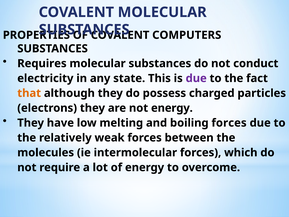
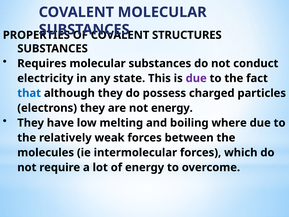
COMPUTERS: COMPUTERS -> STRUCTURES
that colour: orange -> blue
boiling forces: forces -> where
